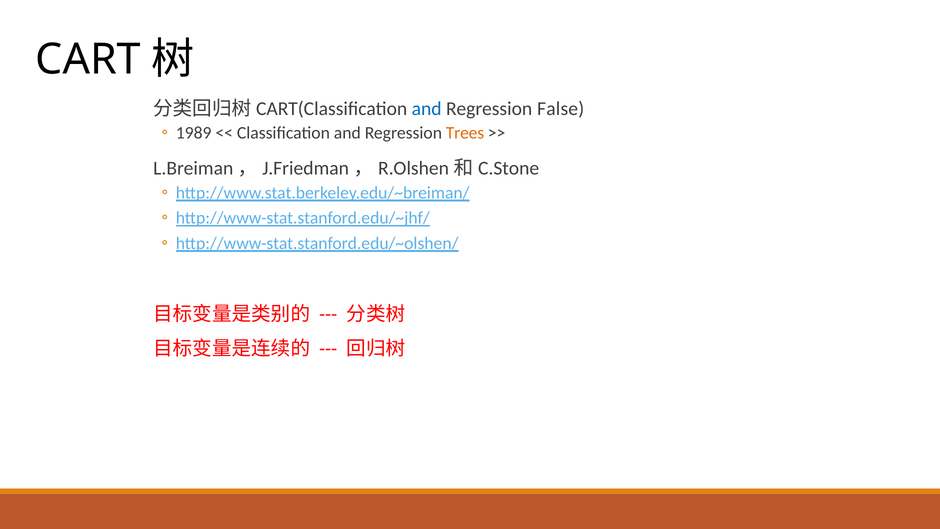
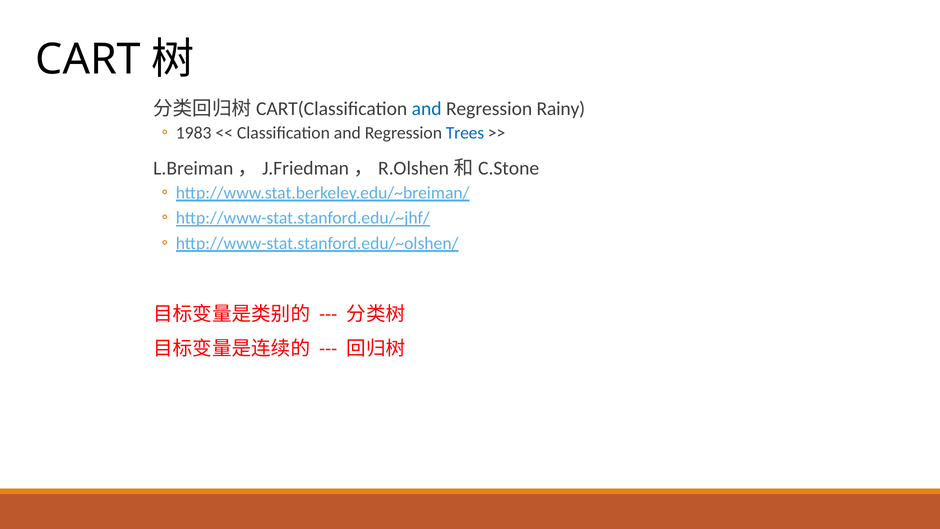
False: False -> Rainy
1989: 1989 -> 1983
Trees colour: orange -> blue
